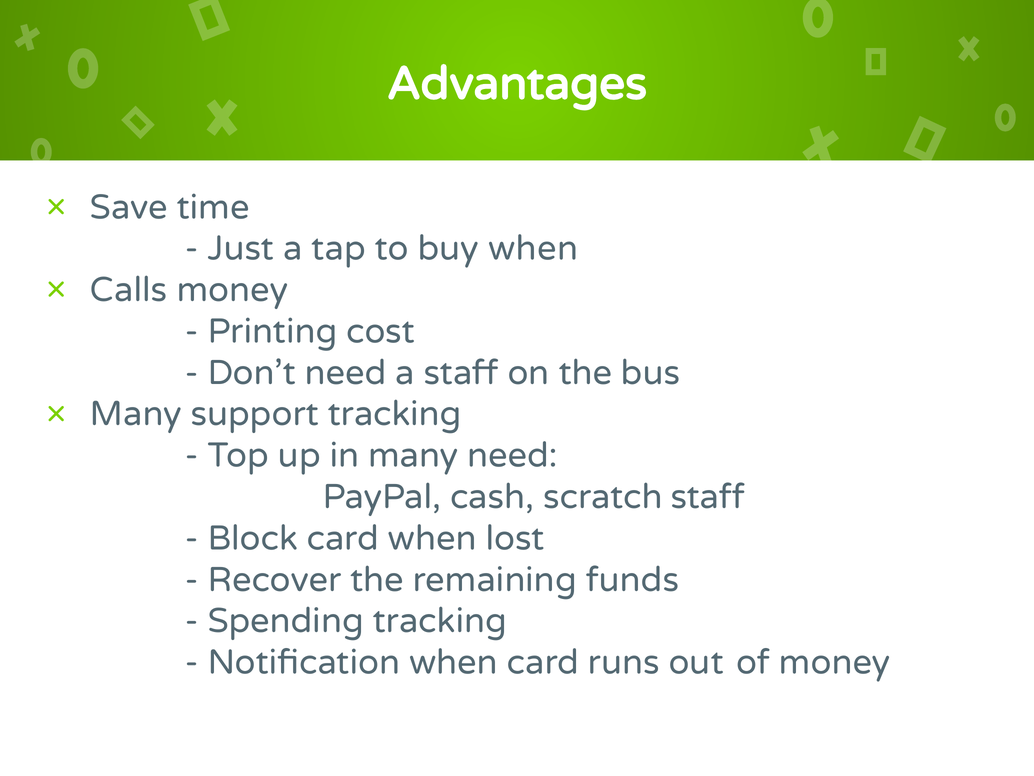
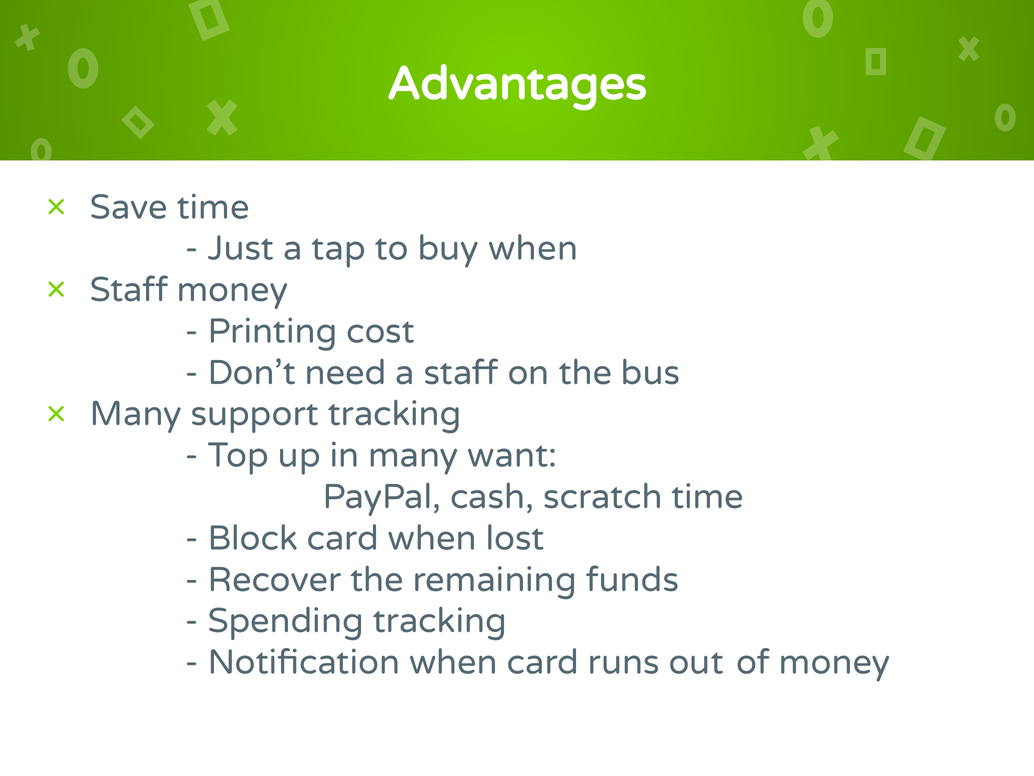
Calls at (129, 290): Calls -> Staff
many need: need -> want
scratch staff: staff -> time
